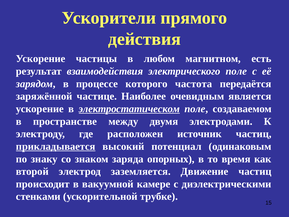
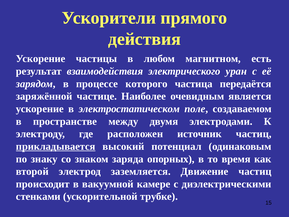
электрического поле: поле -> уран
частота: частота -> частица
электростатическом underline: present -> none
